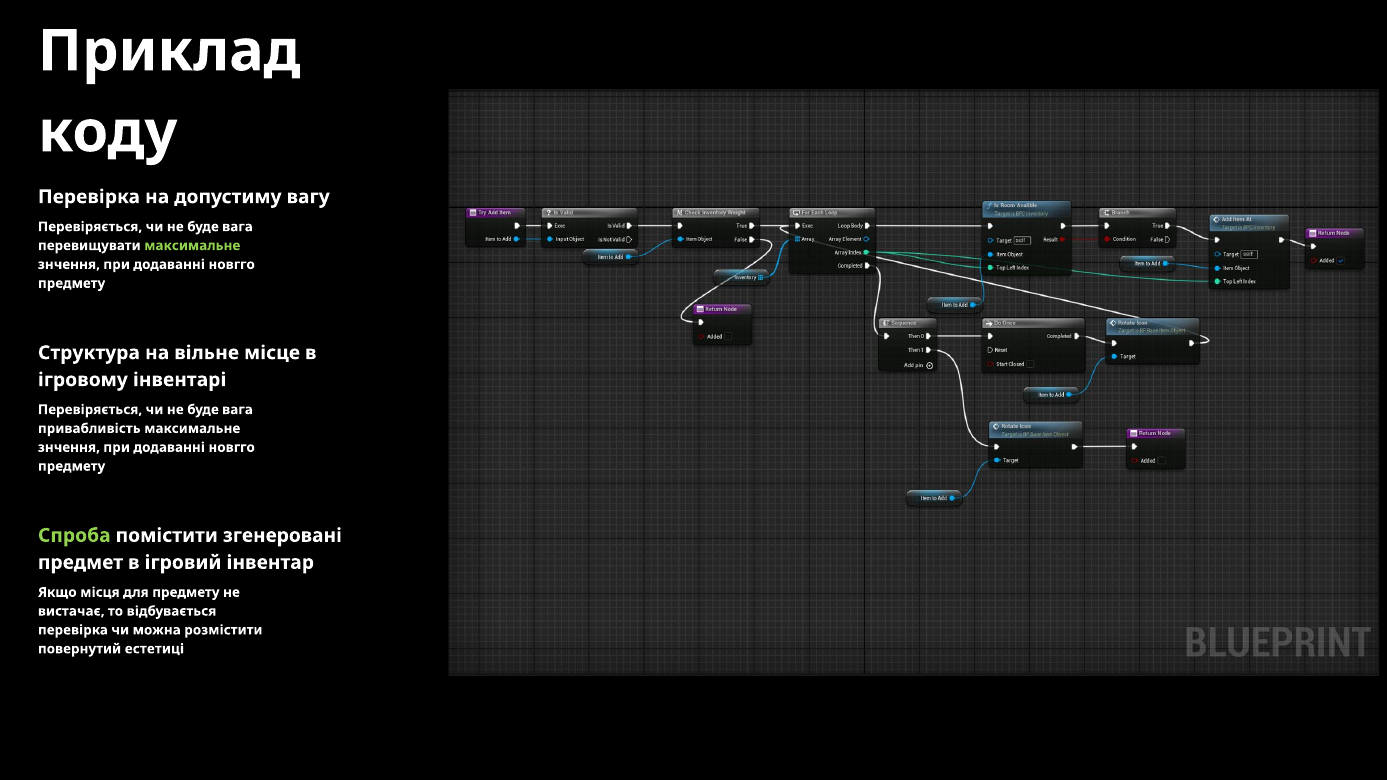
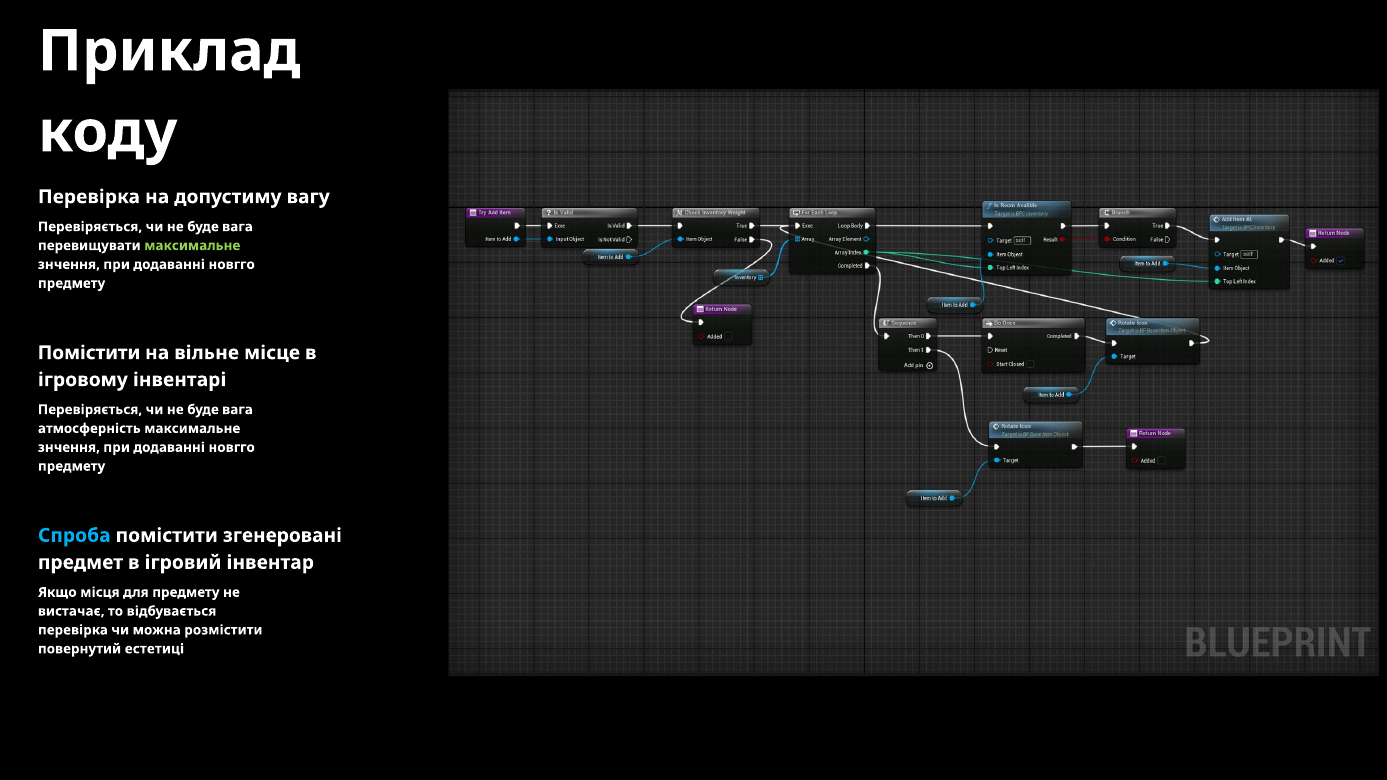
Структура at (89, 353): Структура -> Помістити
привабливість: привабливість -> атмосферність
Спроба colour: light green -> light blue
